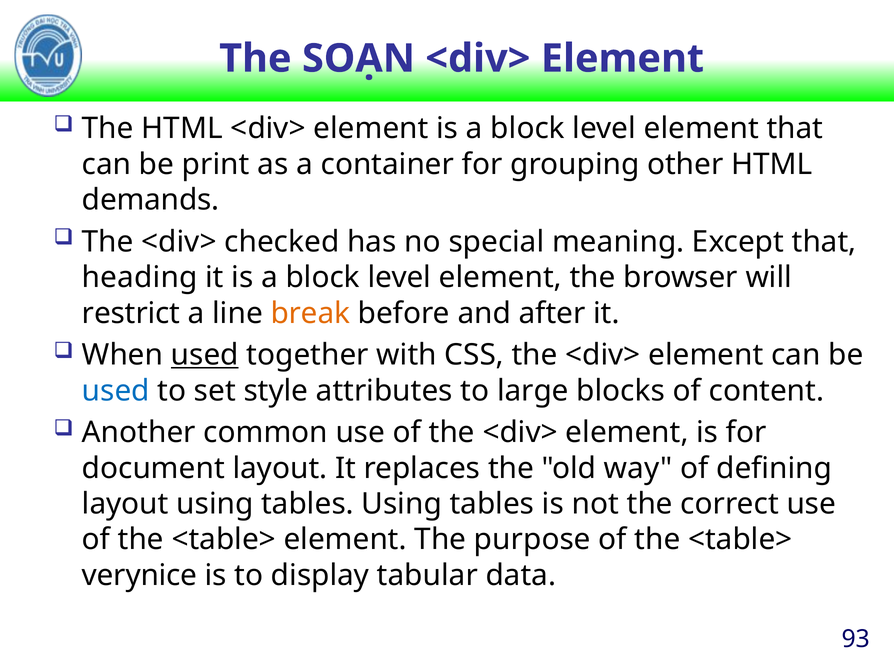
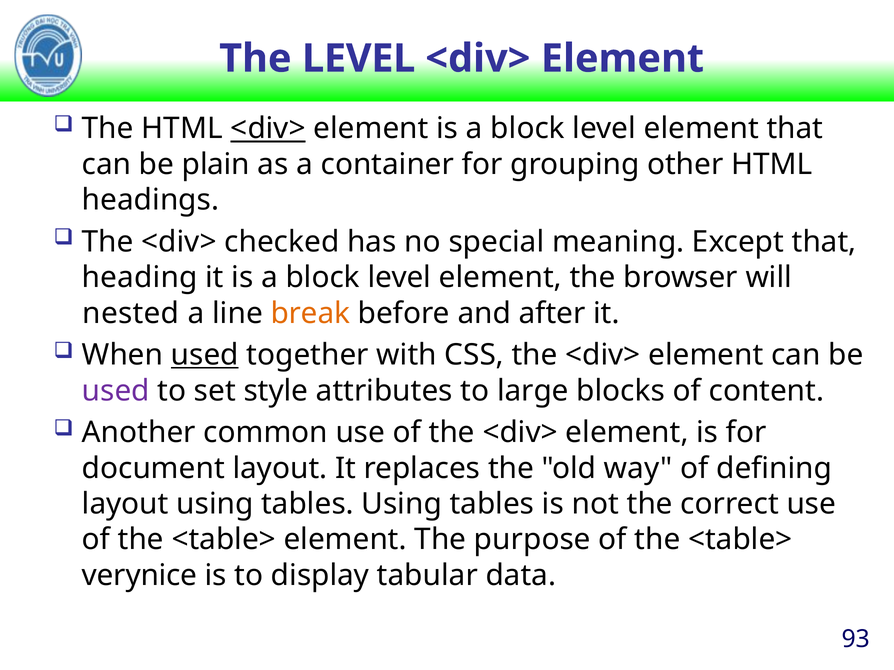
The SOẠN: SOẠN -> LEVEL
<div> at (268, 129) underline: none -> present
print: print -> plain
demands: demands -> headings
restrict: restrict -> nested
used at (116, 391) colour: blue -> purple
